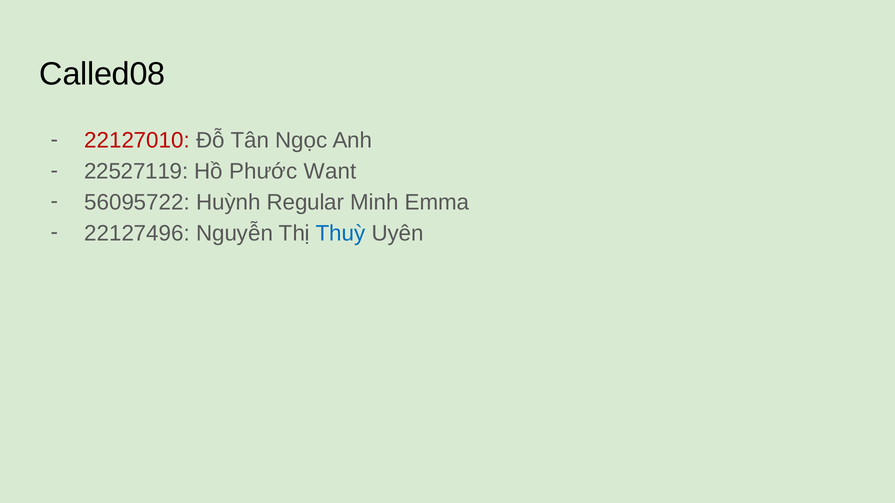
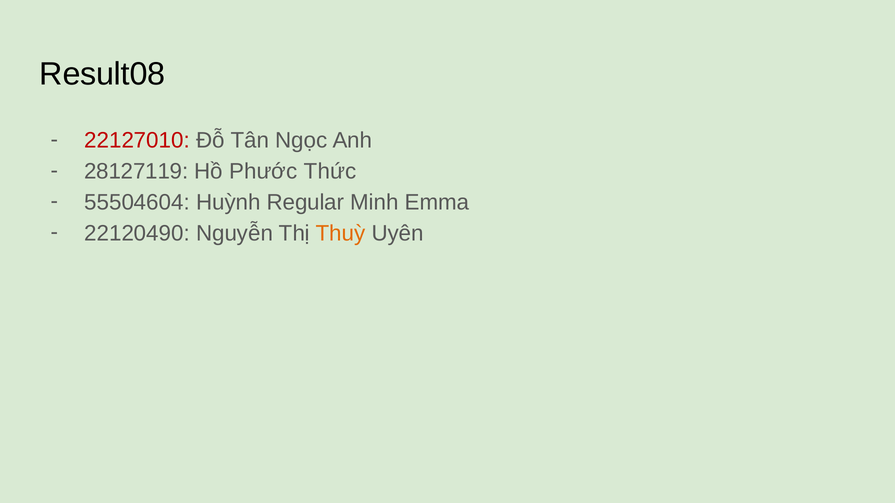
Called08: Called08 -> Result08
22527119: 22527119 -> 28127119
Want: Want -> Thức
56095722: 56095722 -> 55504604
22127496: 22127496 -> 22120490
Thuỳ colour: blue -> orange
